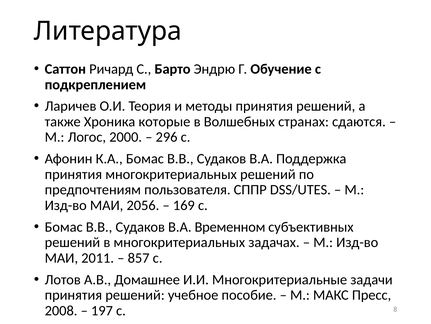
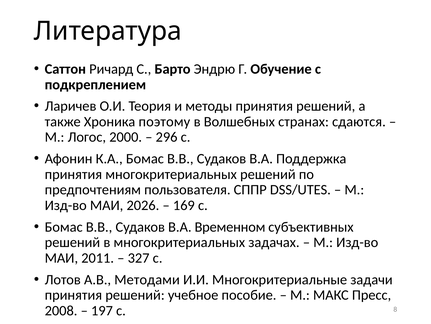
которые: которые -> поэтому
2056: 2056 -> 2026
857: 857 -> 327
Домашнее: Домашнее -> Методами
